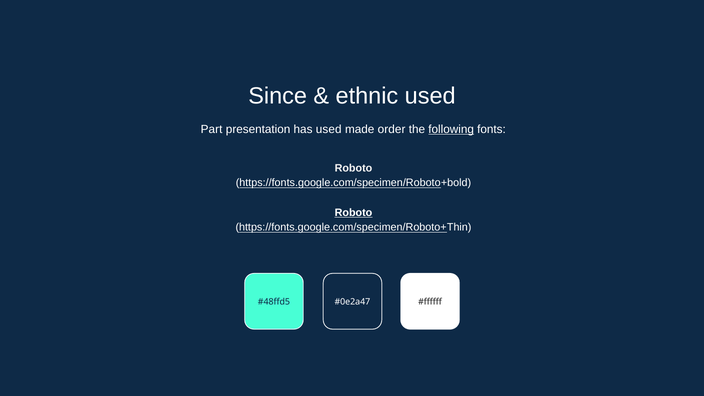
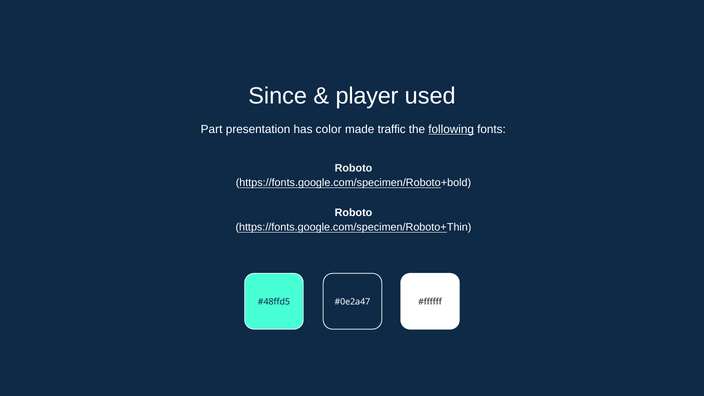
ethnic: ethnic -> player
has used: used -> color
order: order -> traffic
Roboto at (353, 213) underline: present -> none
